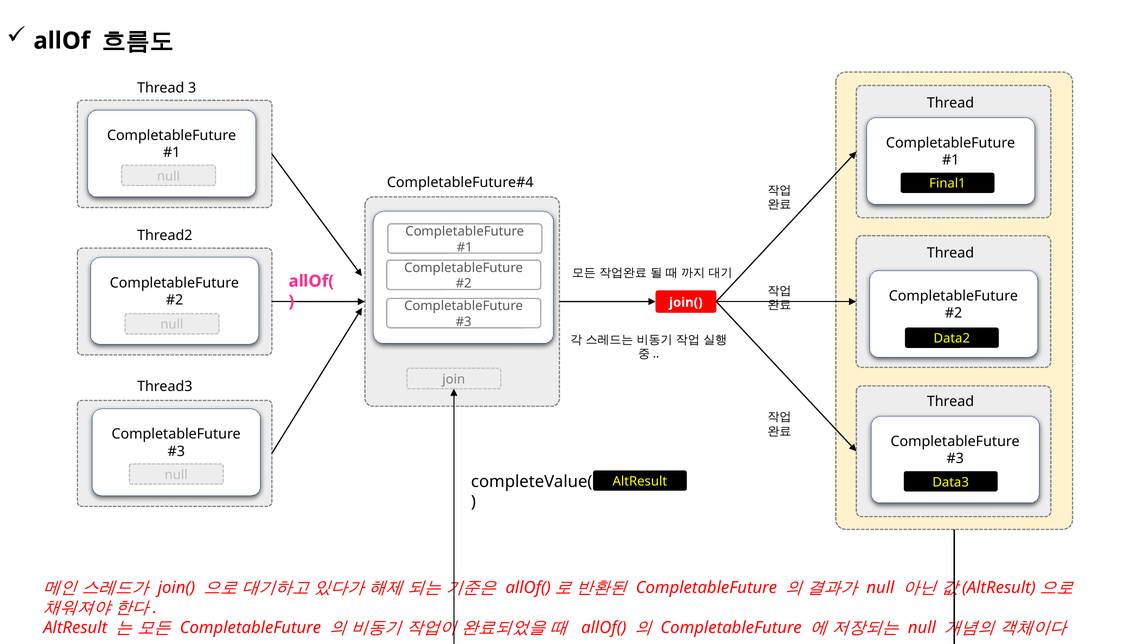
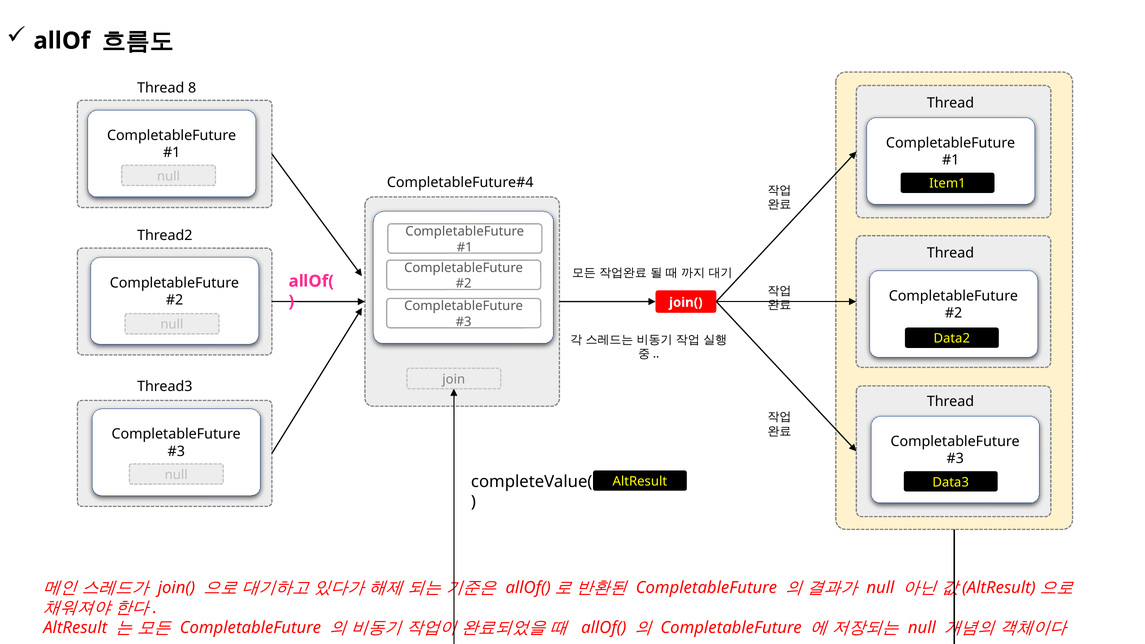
3: 3 -> 8
Final1: Final1 -> Item1
